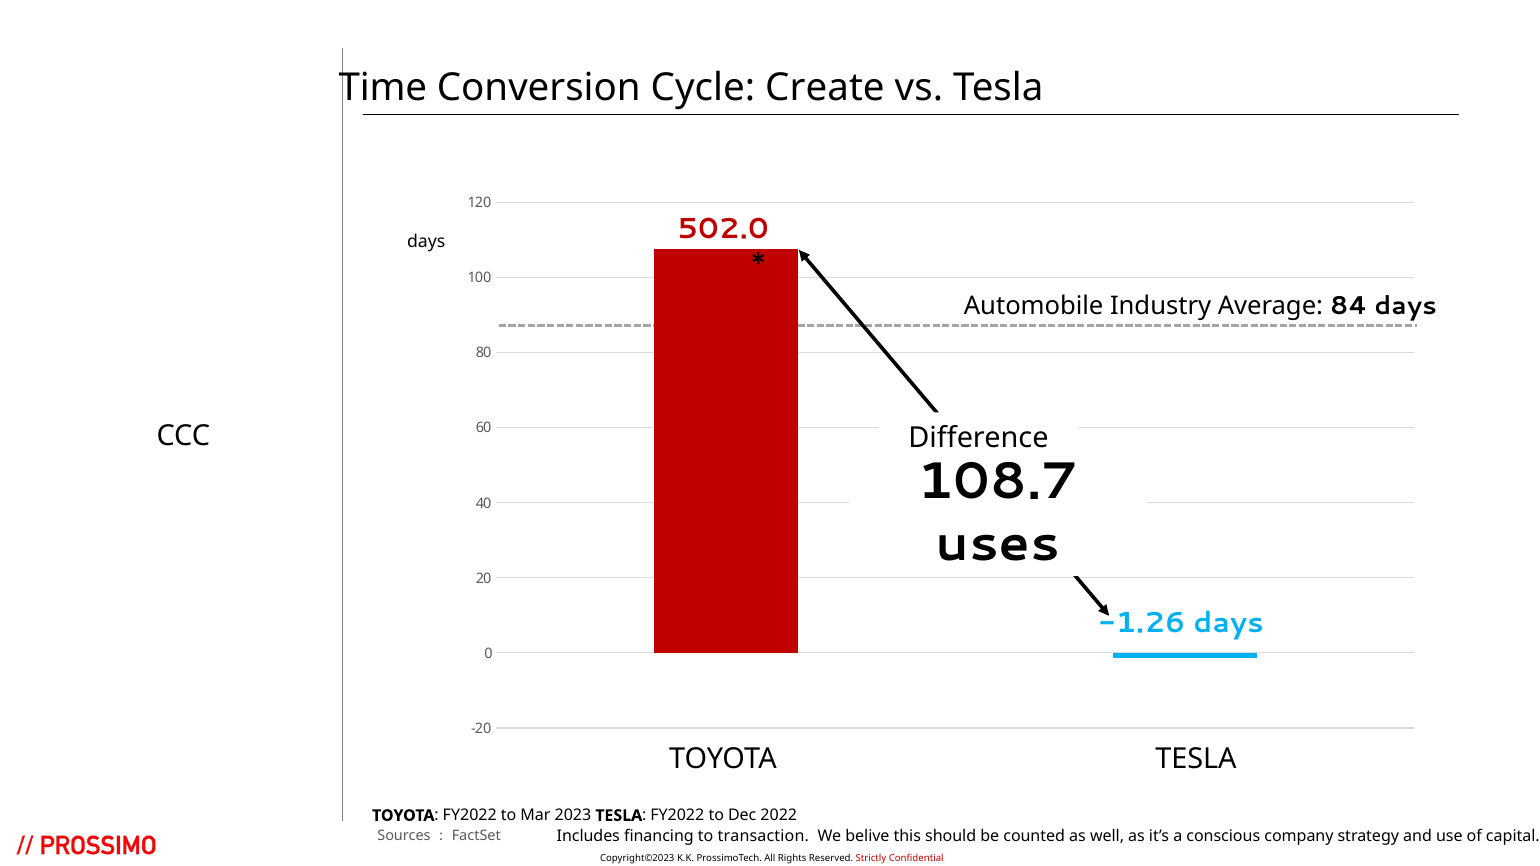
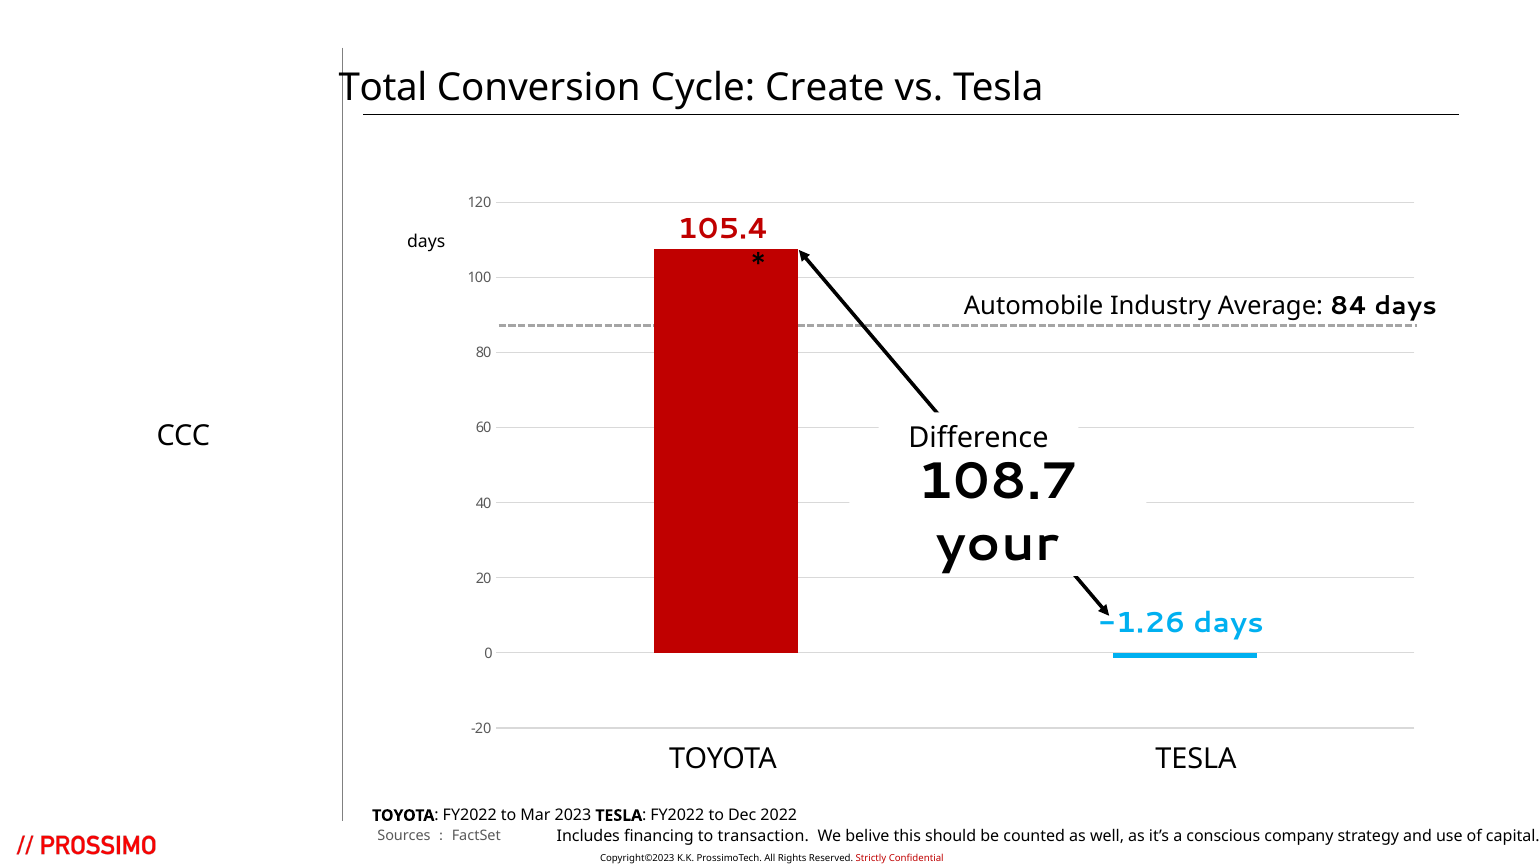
Time: Time -> Total
502.0: 502.0 -> 105.4
uses: uses -> your
